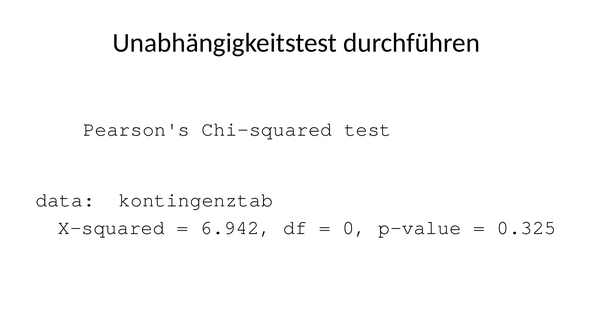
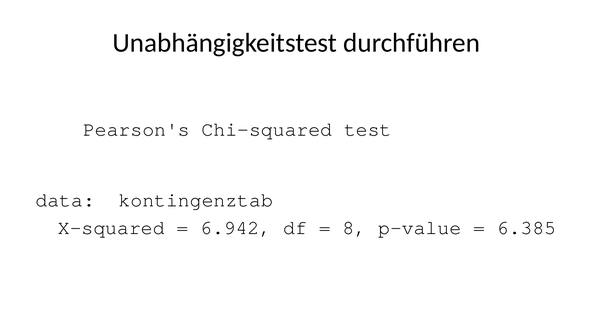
0: 0 -> 8
0.325: 0.325 -> 6.385
